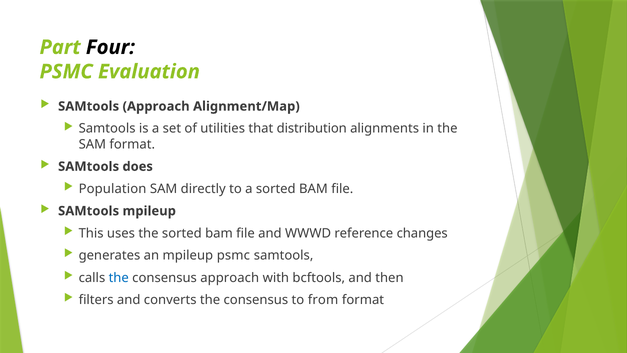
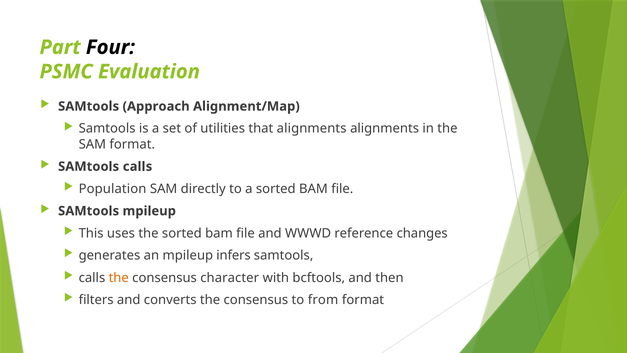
that distribution: distribution -> alignments
SAMtools does: does -> calls
mpileup psmc: psmc -> infers
the at (119, 277) colour: blue -> orange
consensus approach: approach -> character
